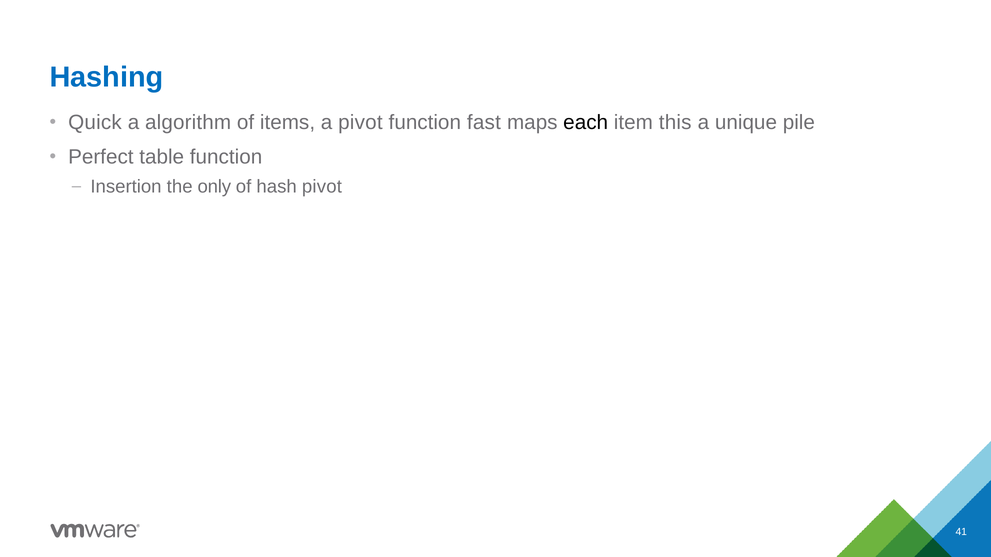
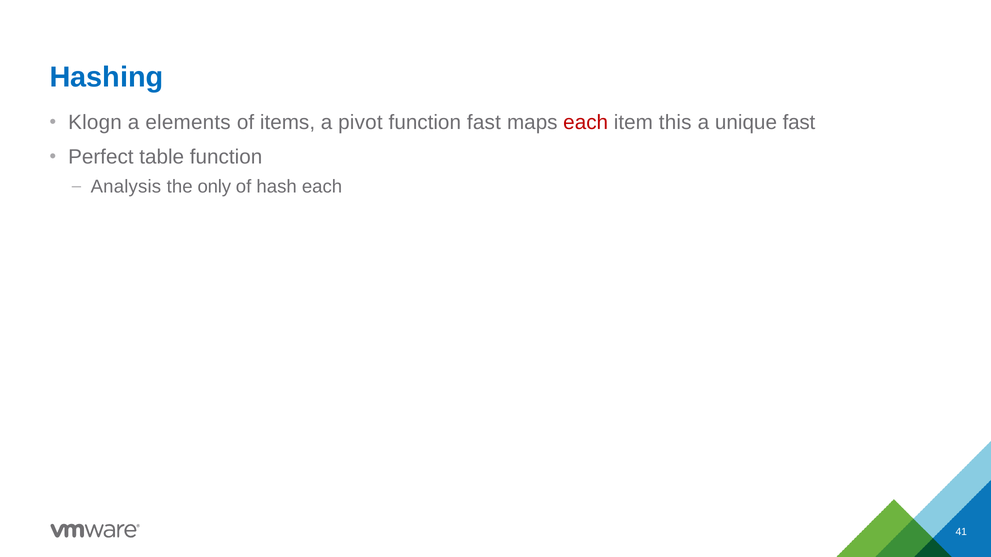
Quick: Quick -> Klogn
algorithm: algorithm -> elements
each at (586, 123) colour: black -> red
unique pile: pile -> fast
Insertion: Insertion -> Analysis
hash pivot: pivot -> each
